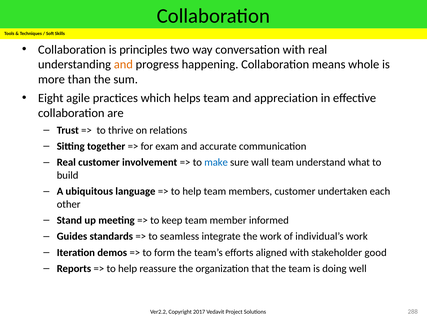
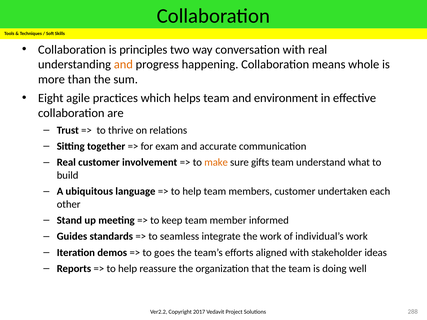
appreciation: appreciation -> environment
make colour: blue -> orange
wall: wall -> gifts
form: form -> goes
good: good -> ideas
